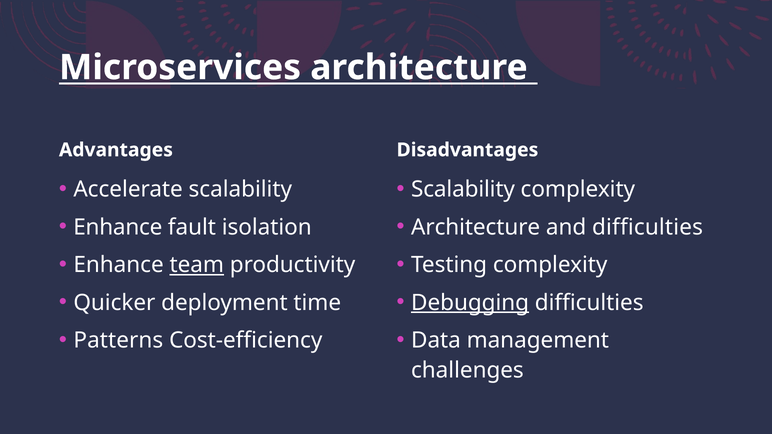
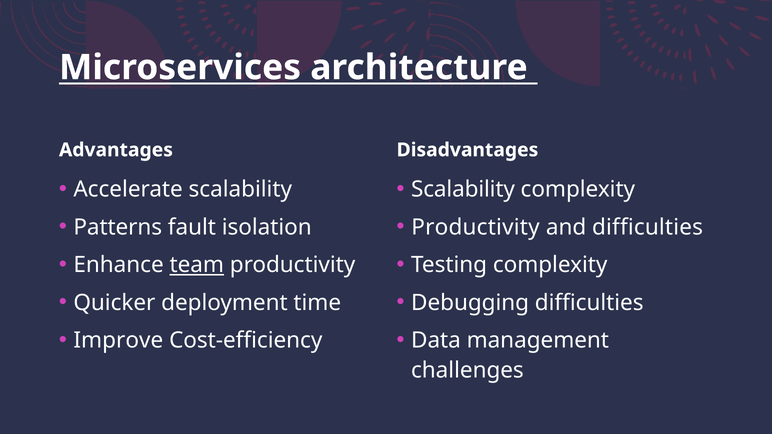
Enhance at (118, 227): Enhance -> Patterns
Architecture at (476, 227): Architecture -> Productivity
Debugging underline: present -> none
Patterns: Patterns -> Improve
